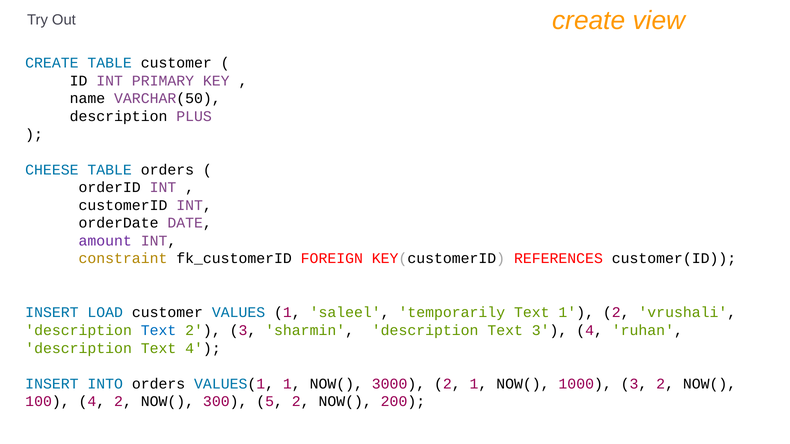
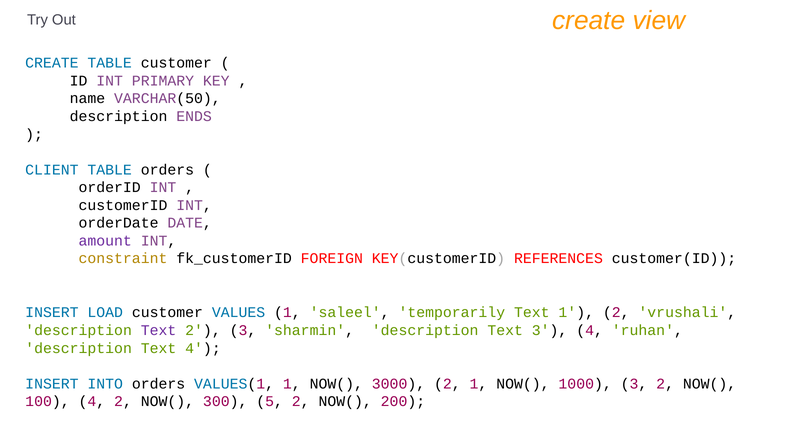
PLUS: PLUS -> ENDS
CHEESE: CHEESE -> CLIENT
Text at (159, 331) colour: blue -> purple
